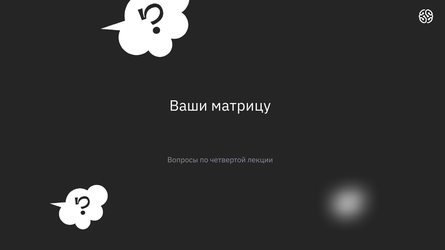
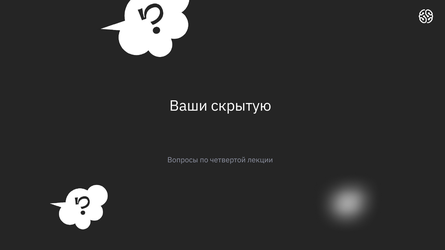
матрицу: матрицу -> скрытую
